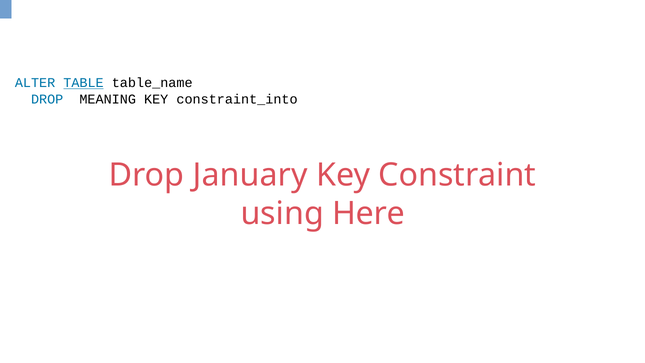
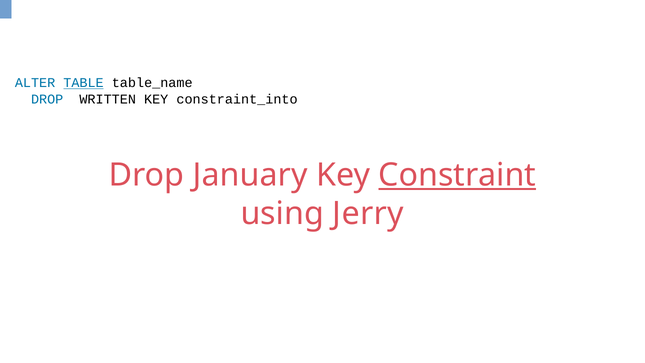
MEANING: MEANING -> WRITTEN
Constraint underline: none -> present
Here: Here -> Jerry
